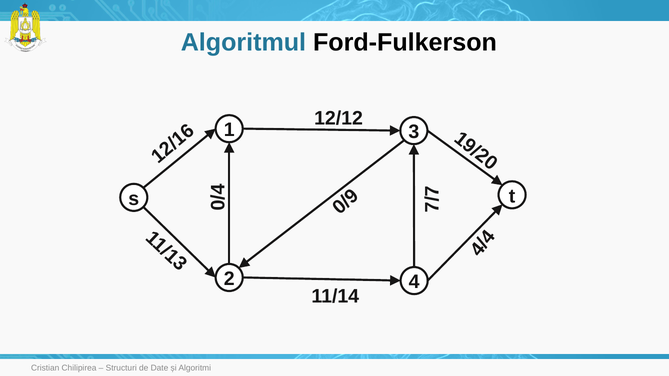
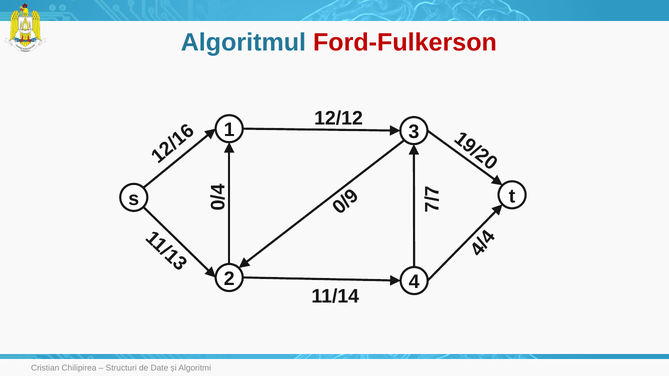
Ford-Fulkerson colour: black -> red
